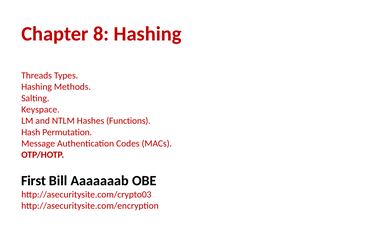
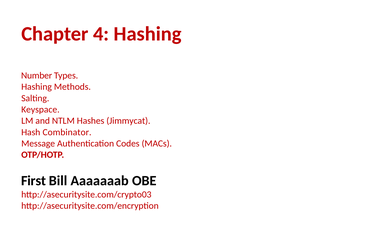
8: 8 -> 4
Threads: Threads -> Number
Functions: Functions -> Jimmycat
Permutation: Permutation -> Combinator
